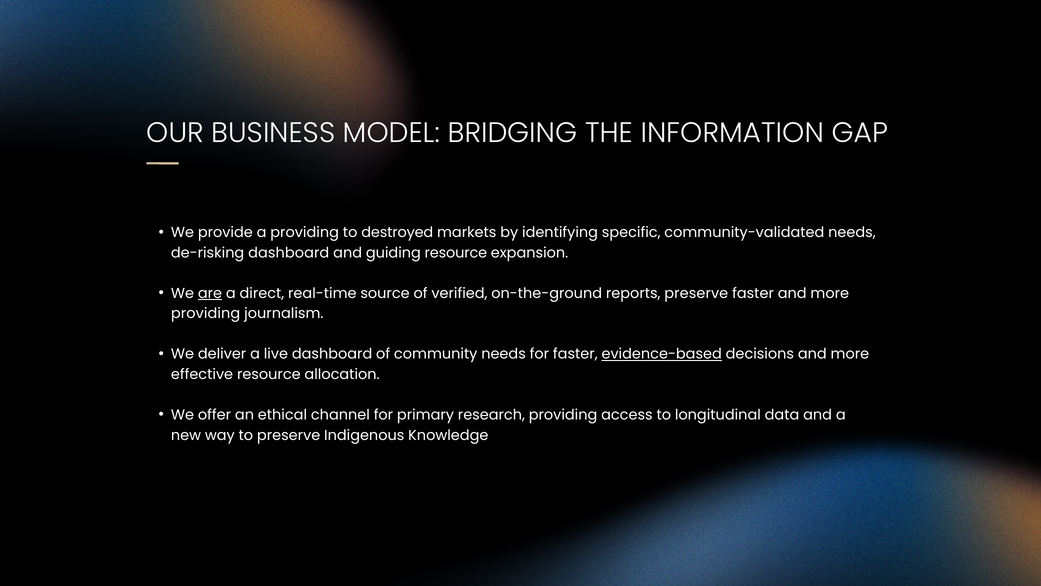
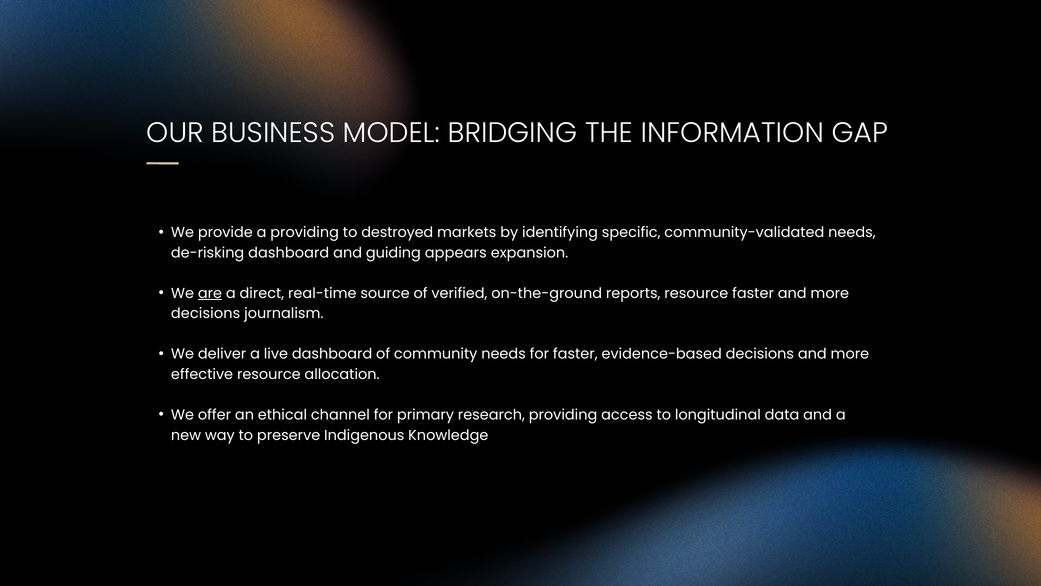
guiding resource: resource -> appears
reports preserve: preserve -> resource
providing at (206, 313): providing -> decisions
evidence-based underline: present -> none
